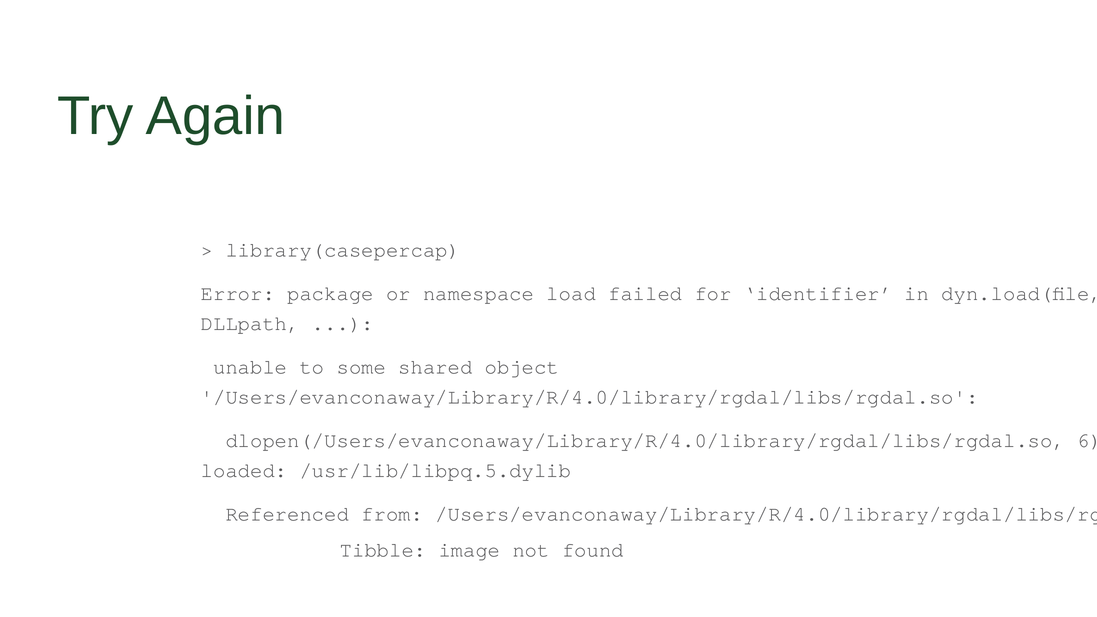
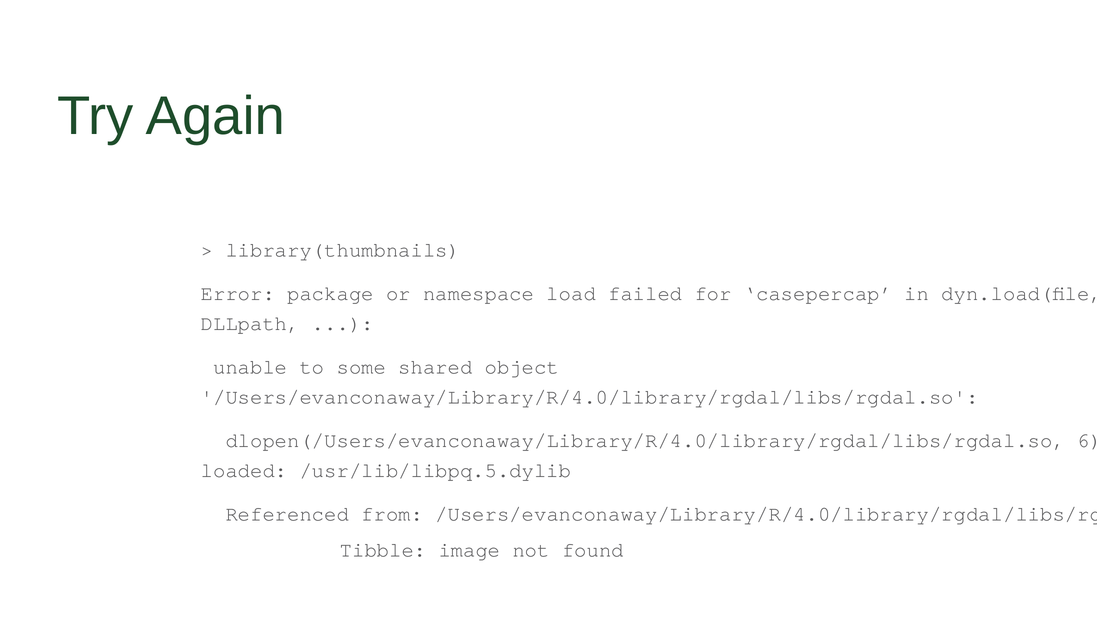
library(casepercap: library(casepercap -> library(thumbnails
identifier: identifier -> casepercap
